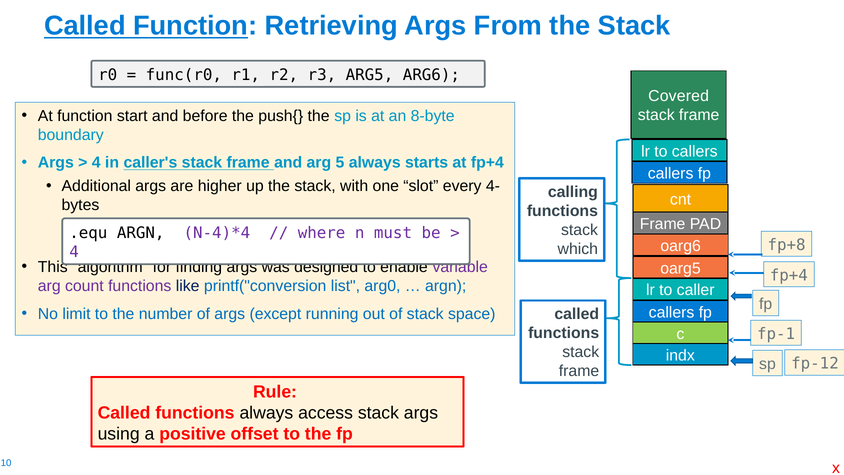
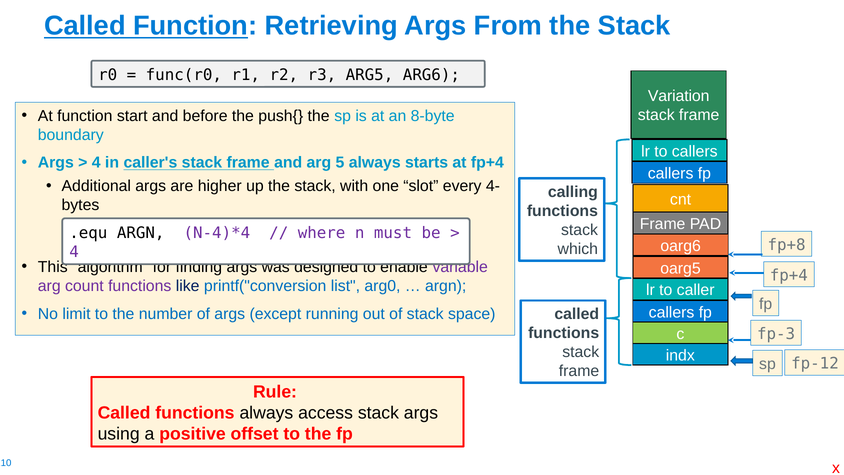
Covered: Covered -> Variation
fp-1: fp-1 -> fp-3
